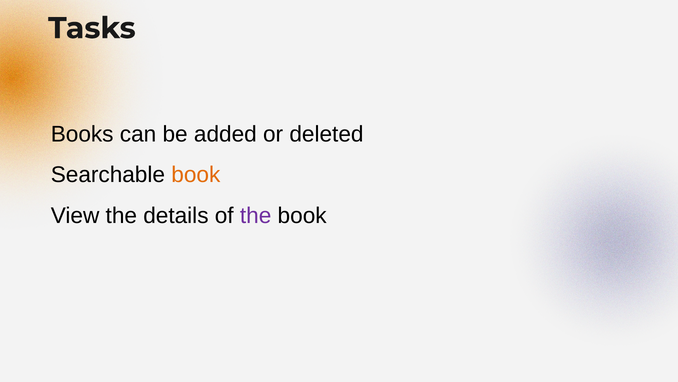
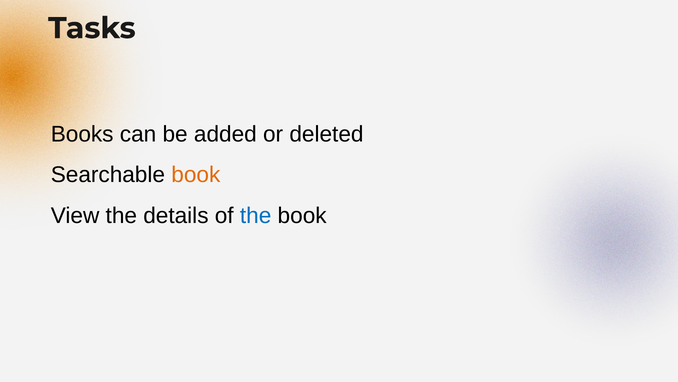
the at (256, 215) colour: purple -> blue
